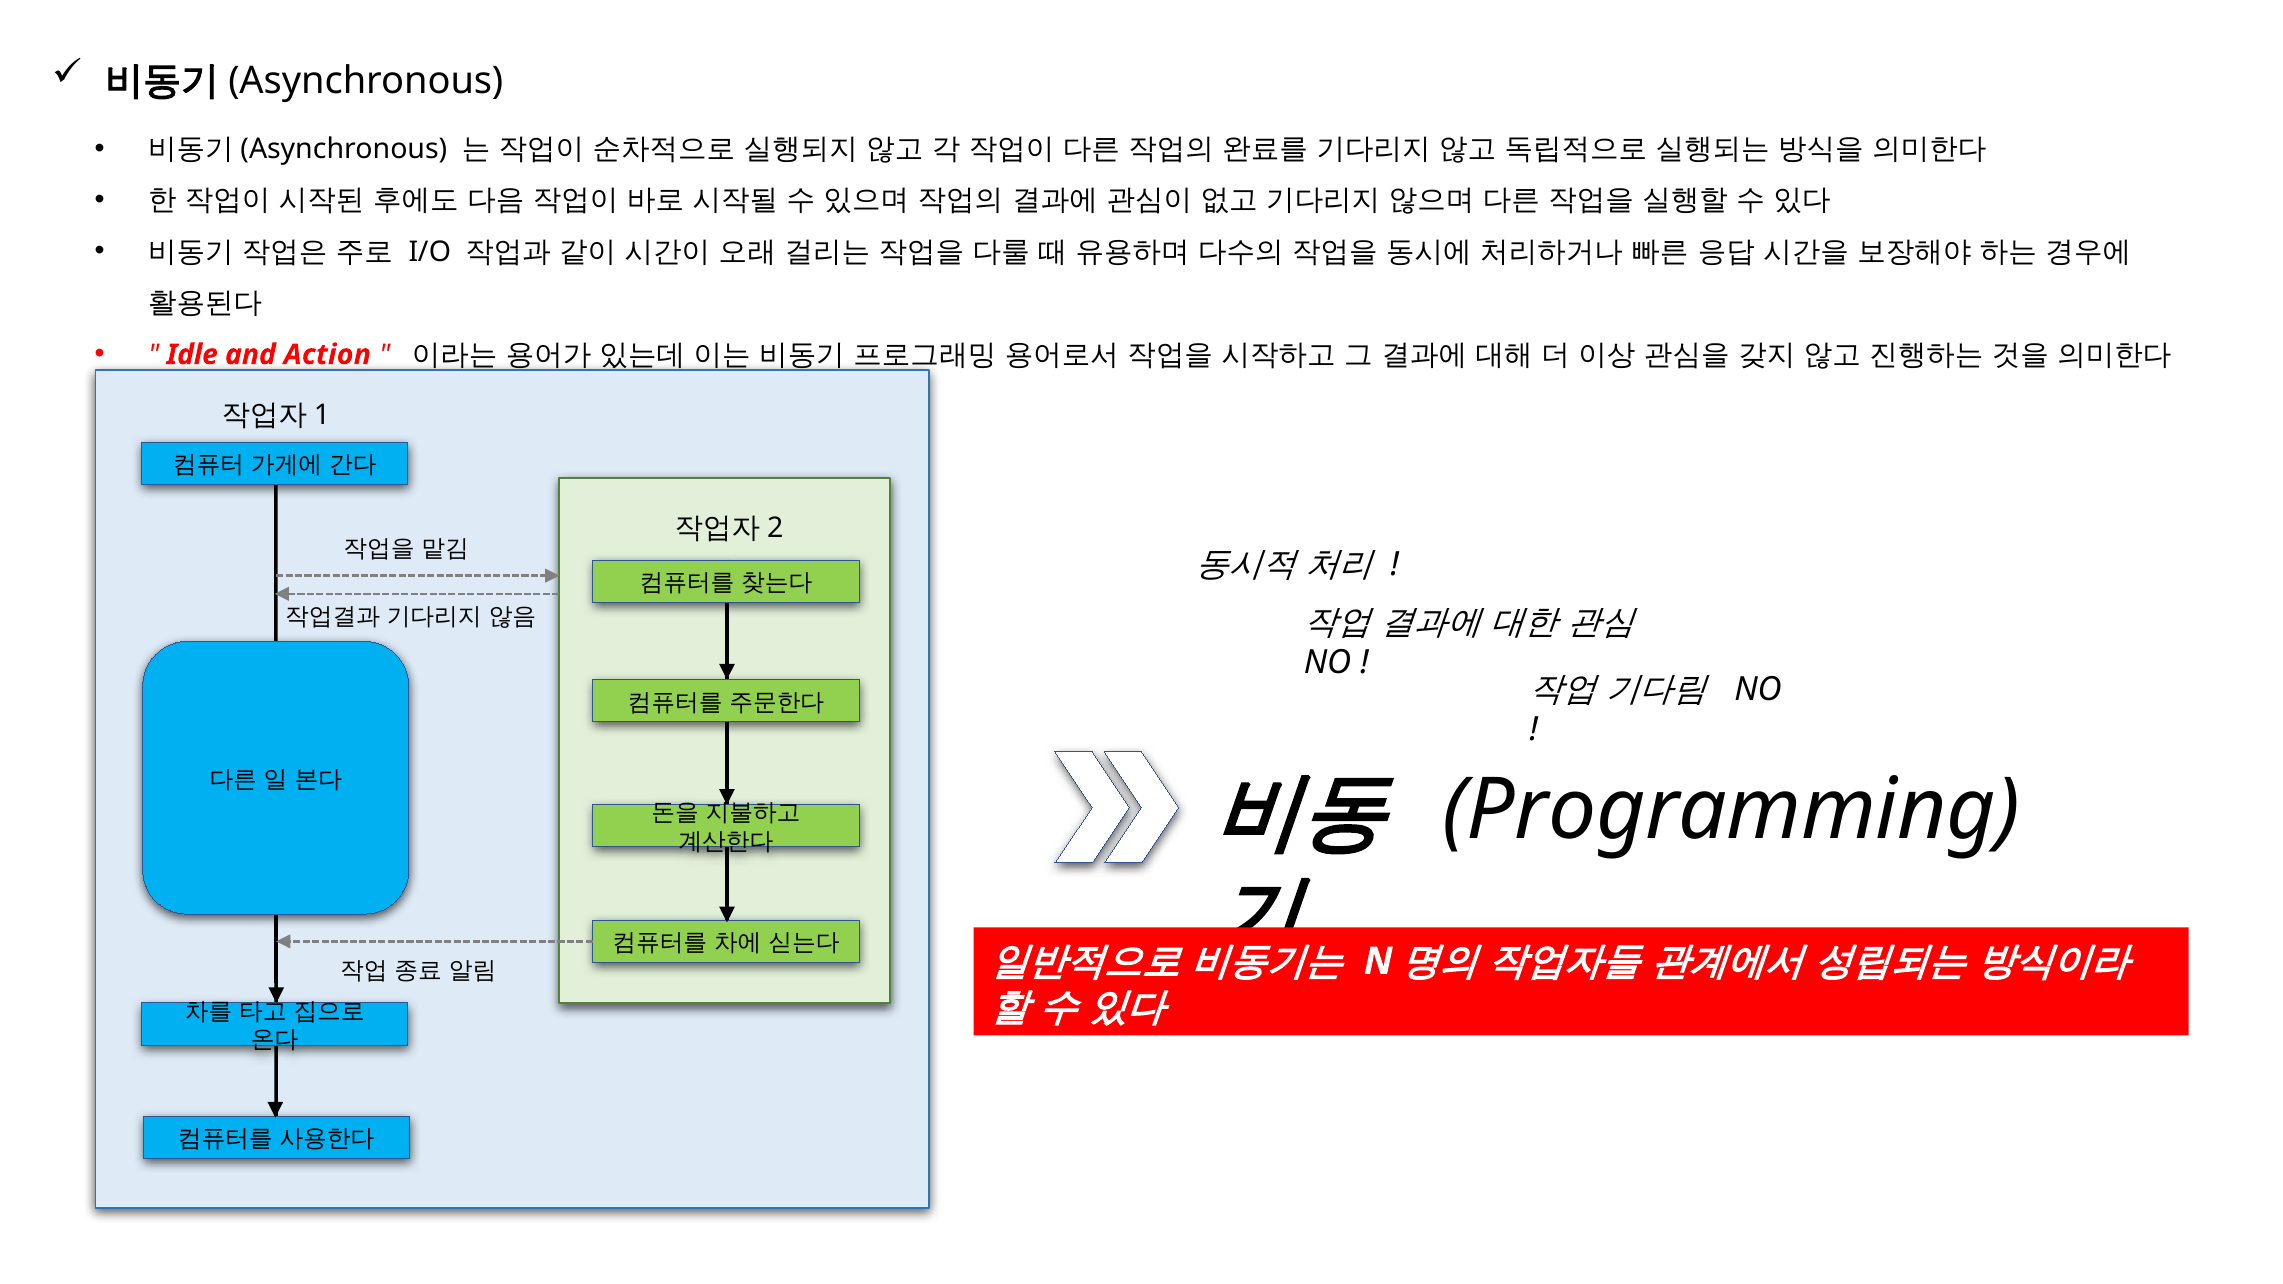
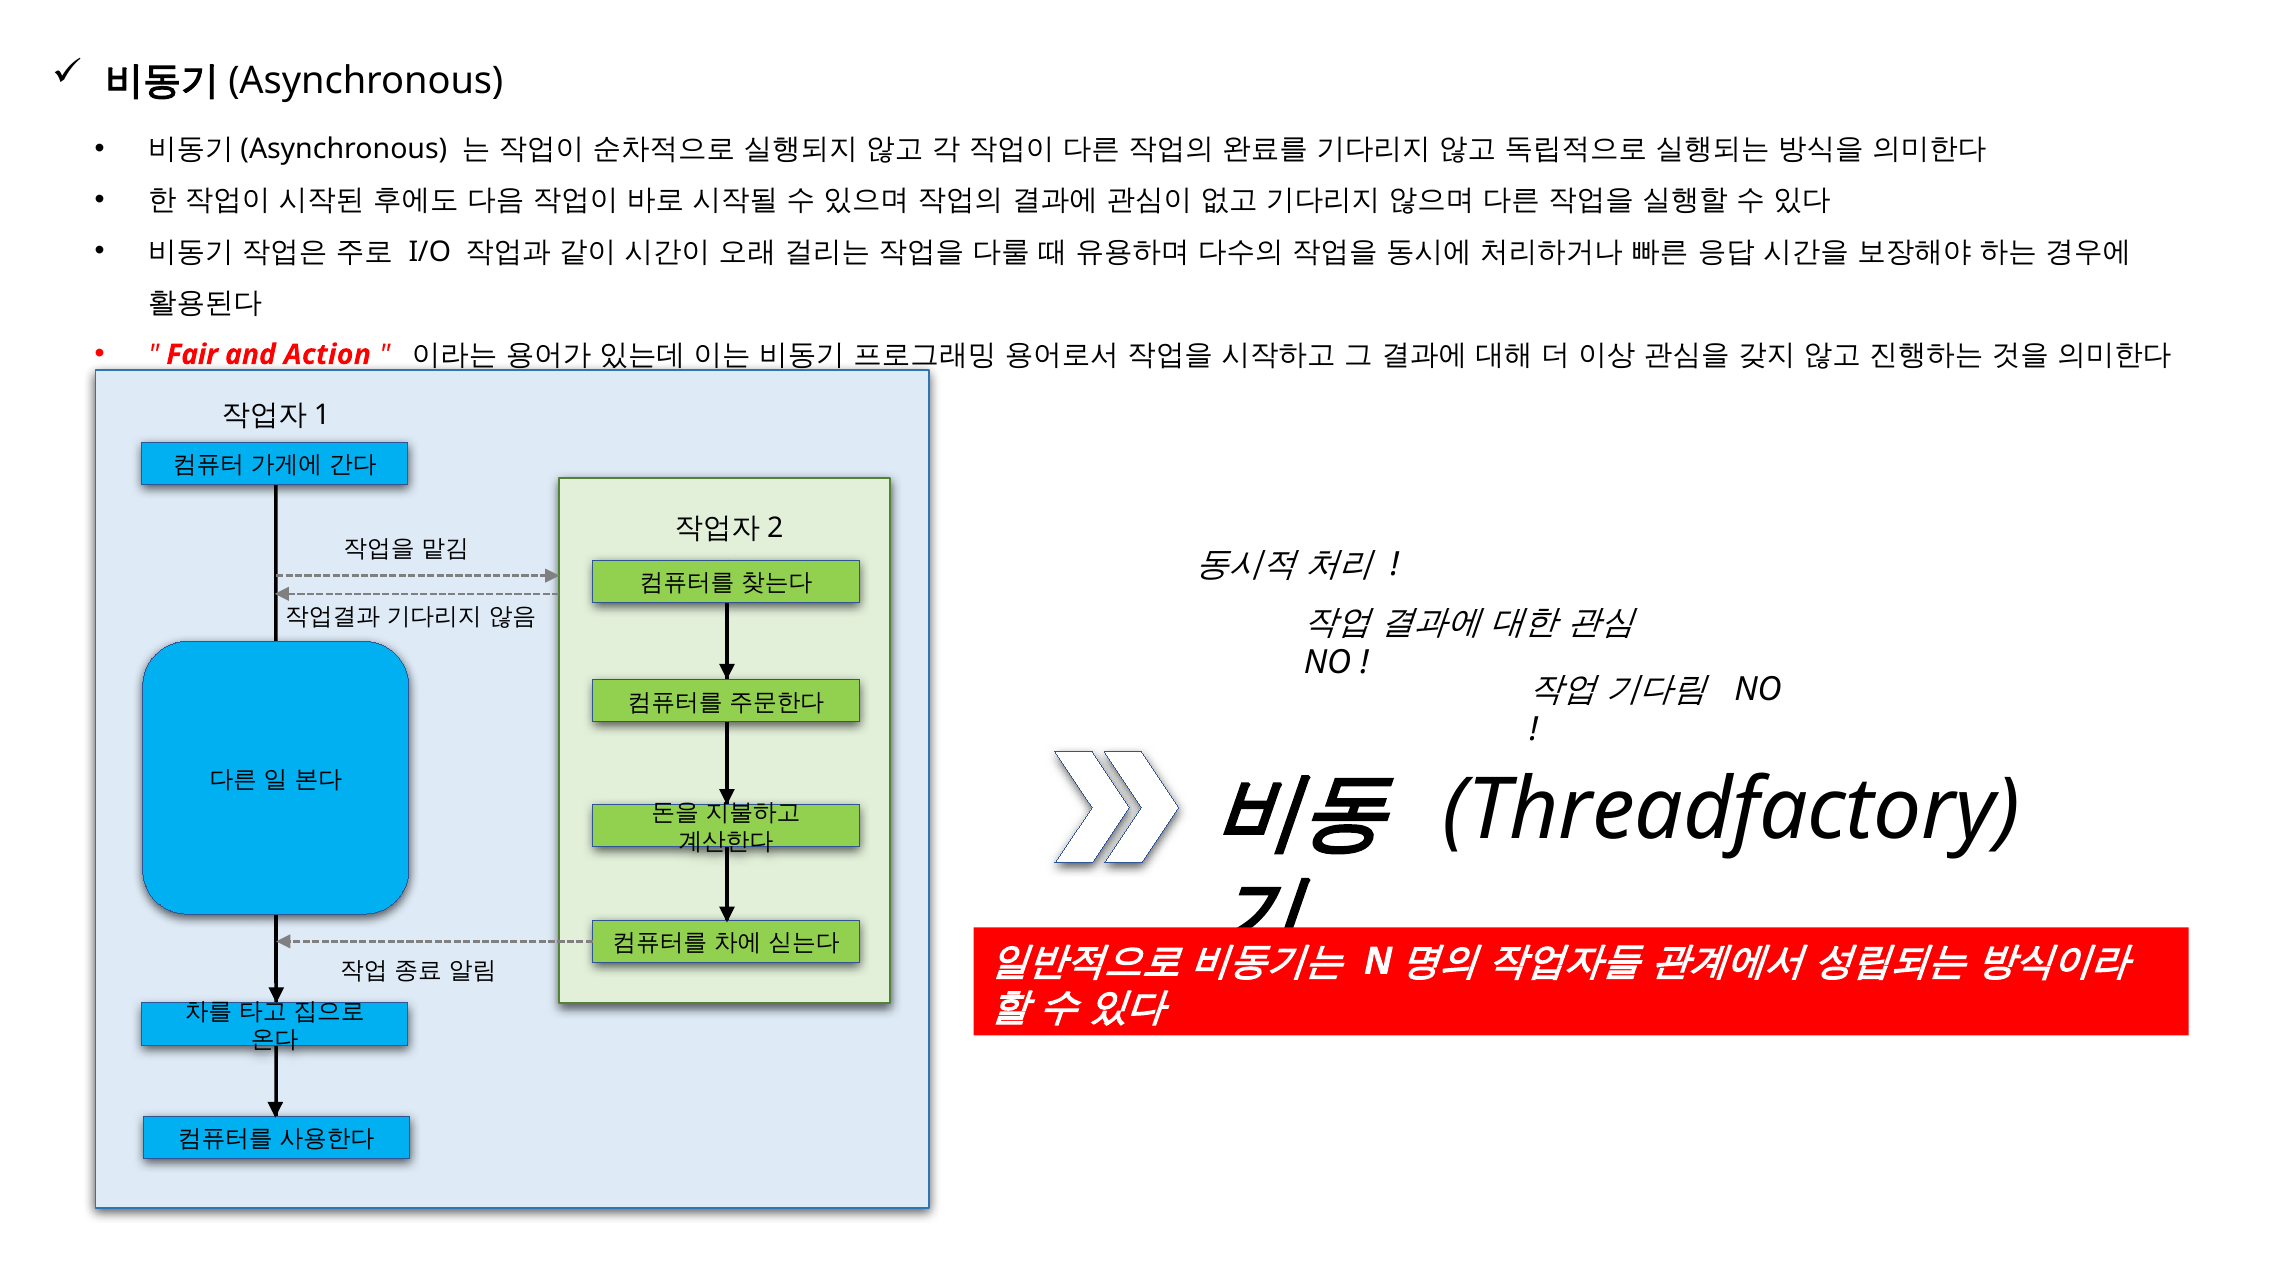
Idle: Idle -> Fair
Programming: Programming -> Threadfactory
